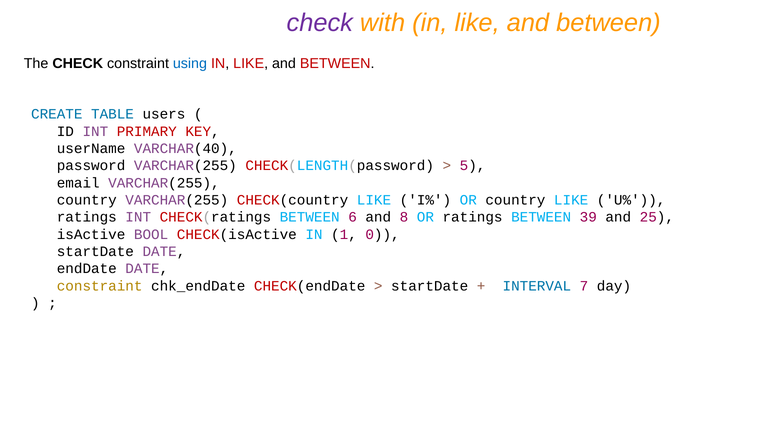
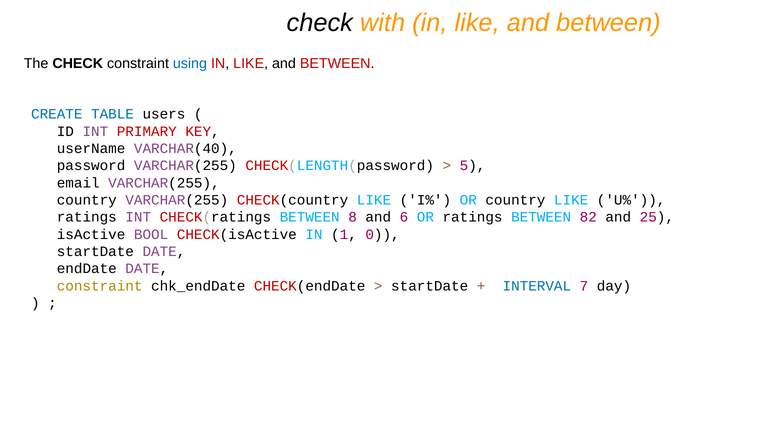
check at (320, 23) colour: purple -> black
6: 6 -> 8
8: 8 -> 6
39: 39 -> 82
